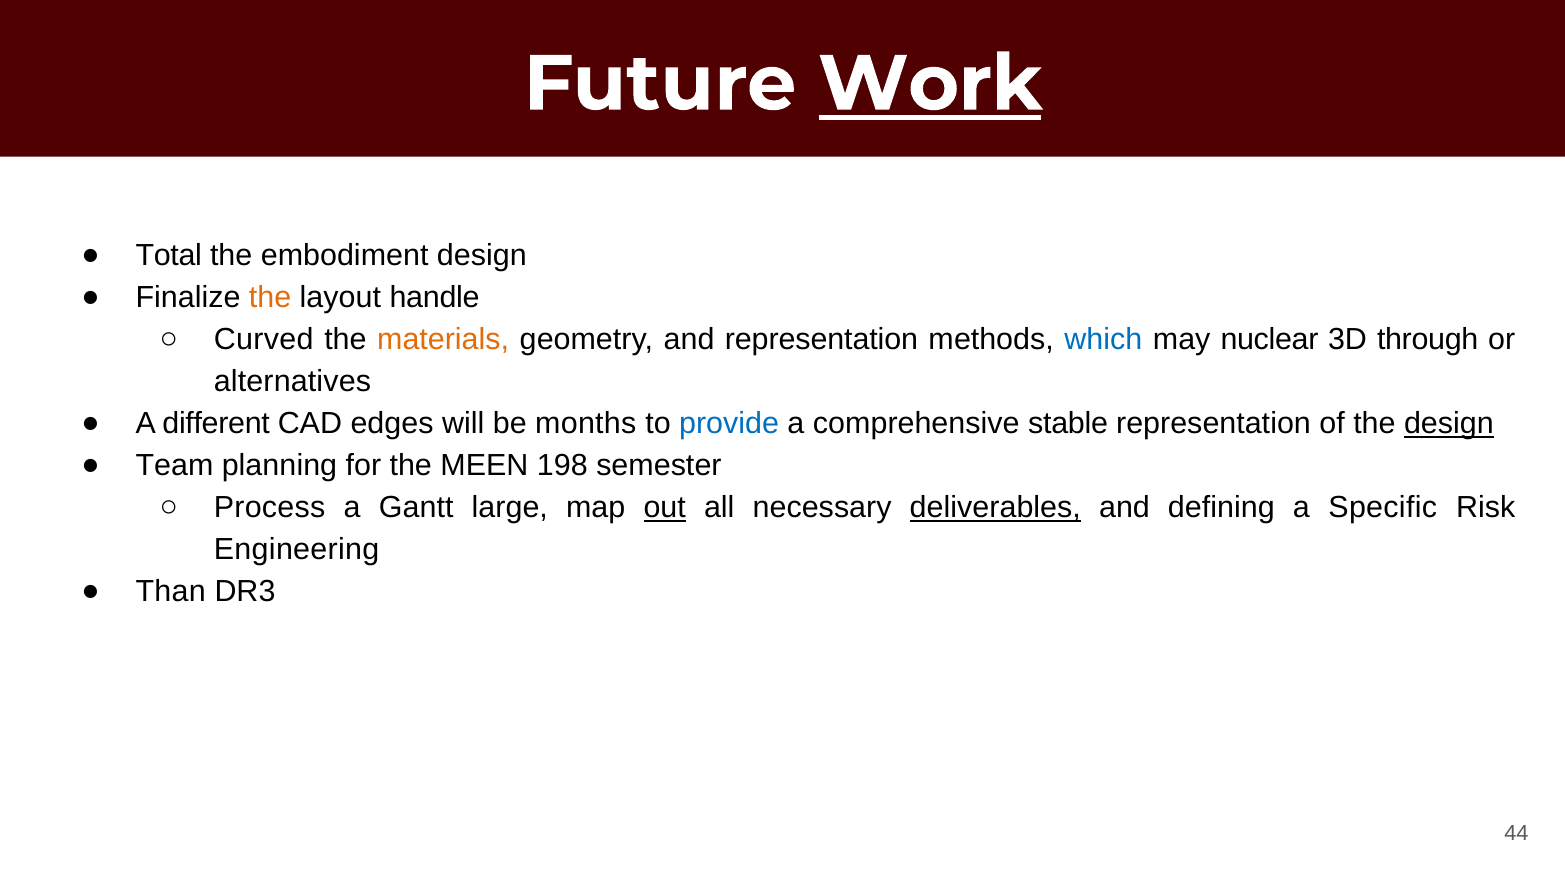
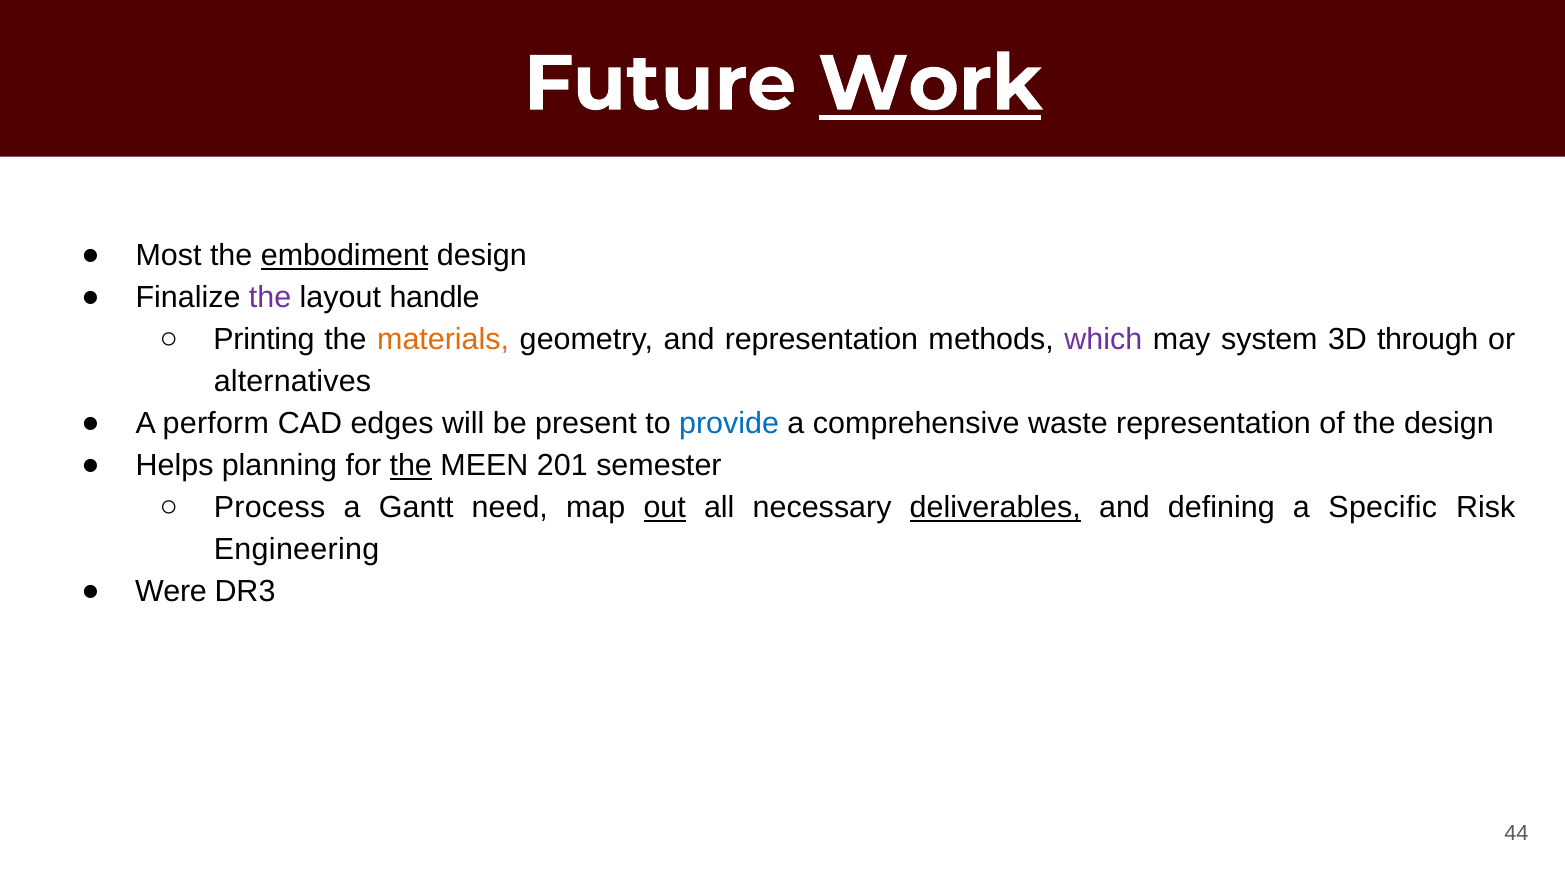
Total: Total -> Most
embodiment underline: none -> present
the at (270, 298) colour: orange -> purple
Curved: Curved -> Printing
which colour: blue -> purple
nuclear: nuclear -> system
different: different -> perform
months: months -> present
stable: stable -> waste
design at (1449, 423) underline: present -> none
Team: Team -> Helps
the at (411, 465) underline: none -> present
198: 198 -> 201
large: large -> need
Than: Than -> Were
